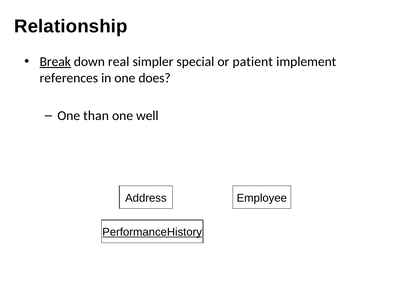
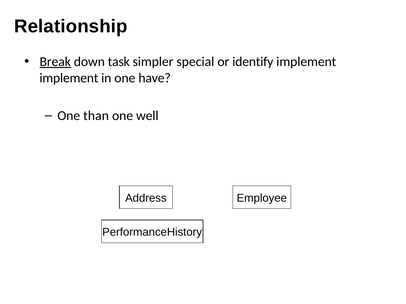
real: real -> task
patient: patient -> identify
references at (69, 78): references -> implement
does: does -> have
PerformanceHistory underline: present -> none
